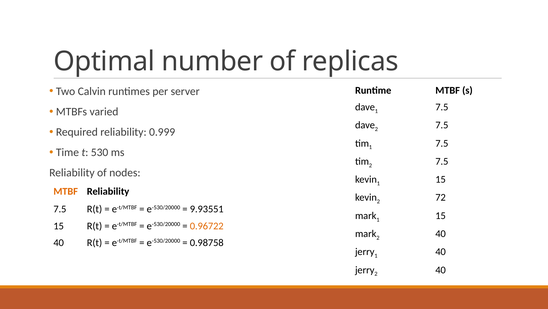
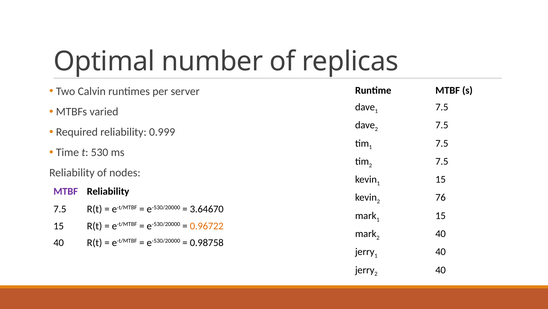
MTBF at (66, 191) colour: orange -> purple
72: 72 -> 76
9.93551: 9.93551 -> 3.64670
